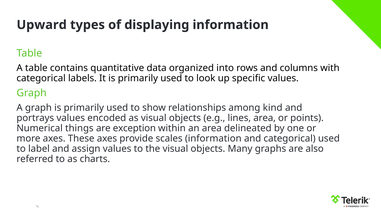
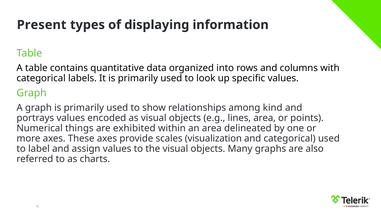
Upward: Upward -> Present
exception: exception -> exhibited
scales information: information -> visualization
